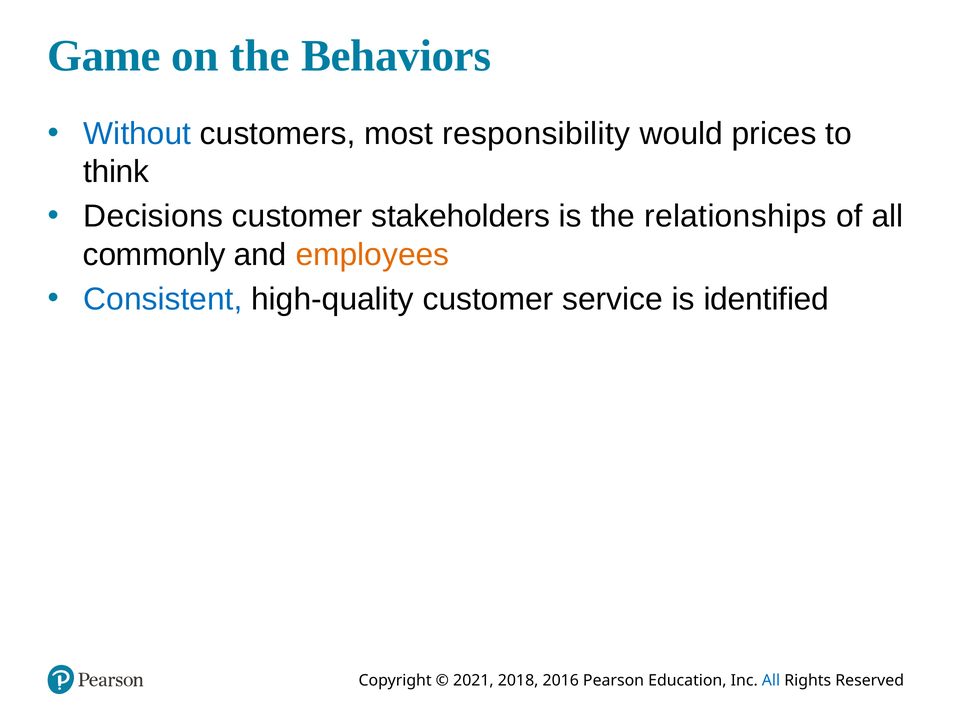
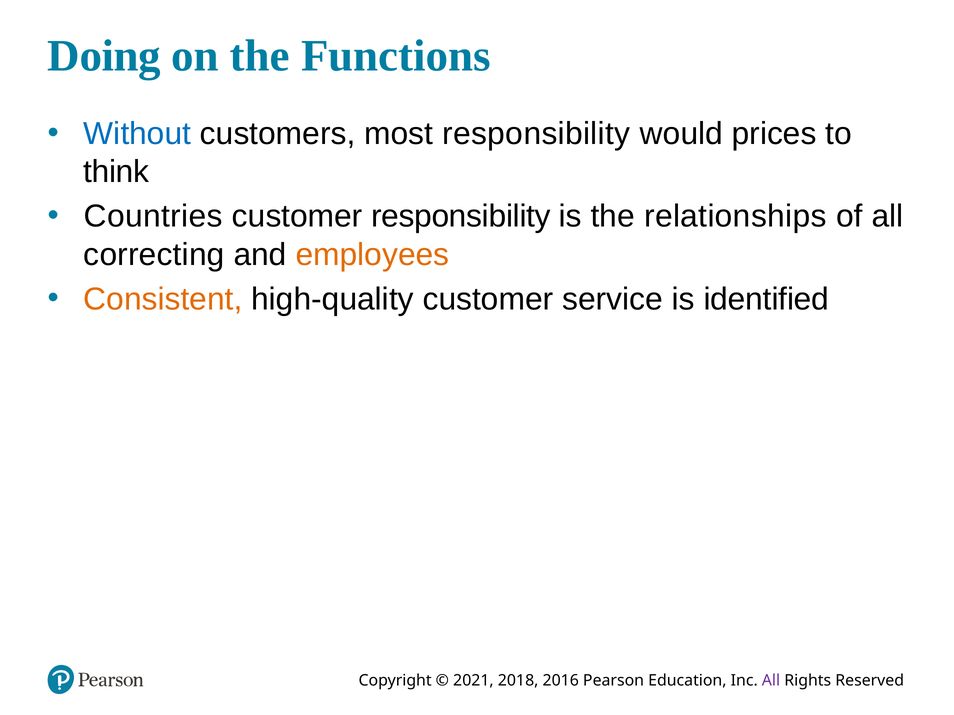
Game: Game -> Doing
Behaviors: Behaviors -> Functions
Decisions: Decisions -> Countries
customer stakeholders: stakeholders -> responsibility
commonly: commonly -> correcting
Consistent colour: blue -> orange
All at (771, 681) colour: blue -> purple
